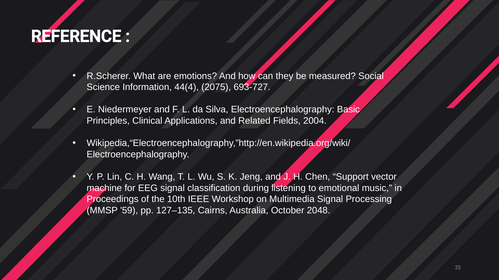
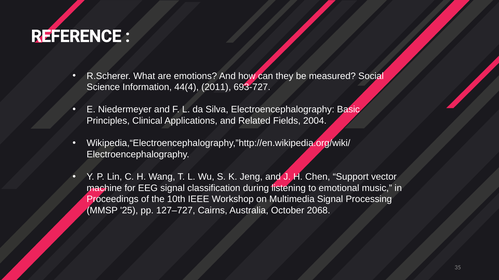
2075: 2075 -> 2011
59: 59 -> 25
127–135: 127–135 -> 127–727
2048: 2048 -> 2068
